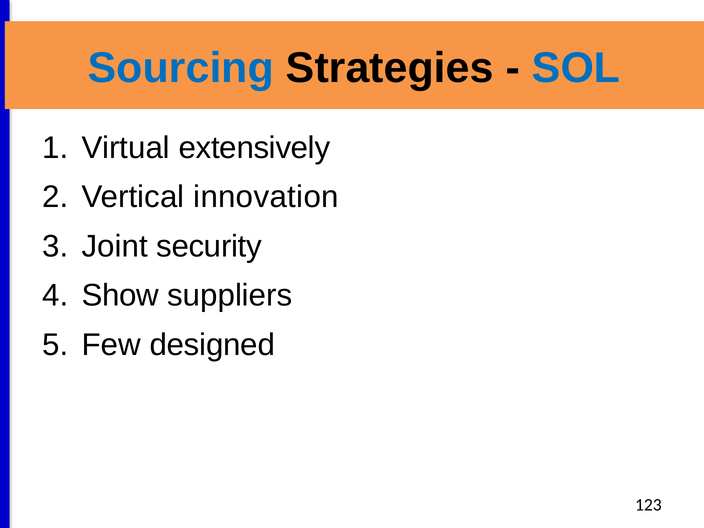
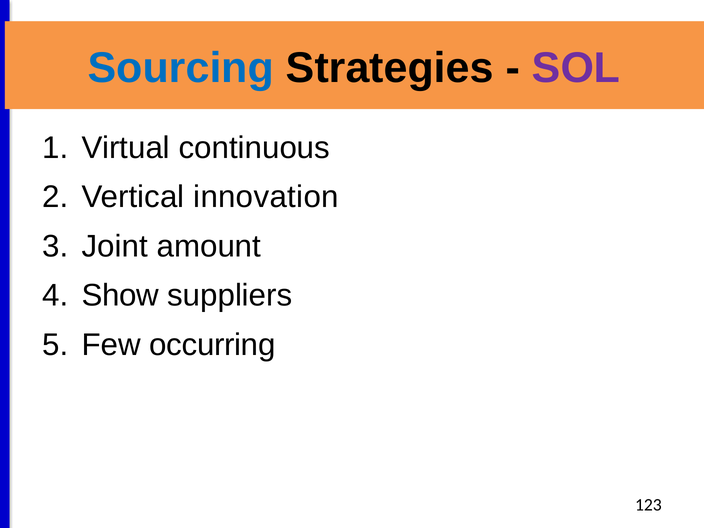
SOL colour: blue -> purple
extensively: extensively -> continuous
security: security -> amount
designed: designed -> occurring
